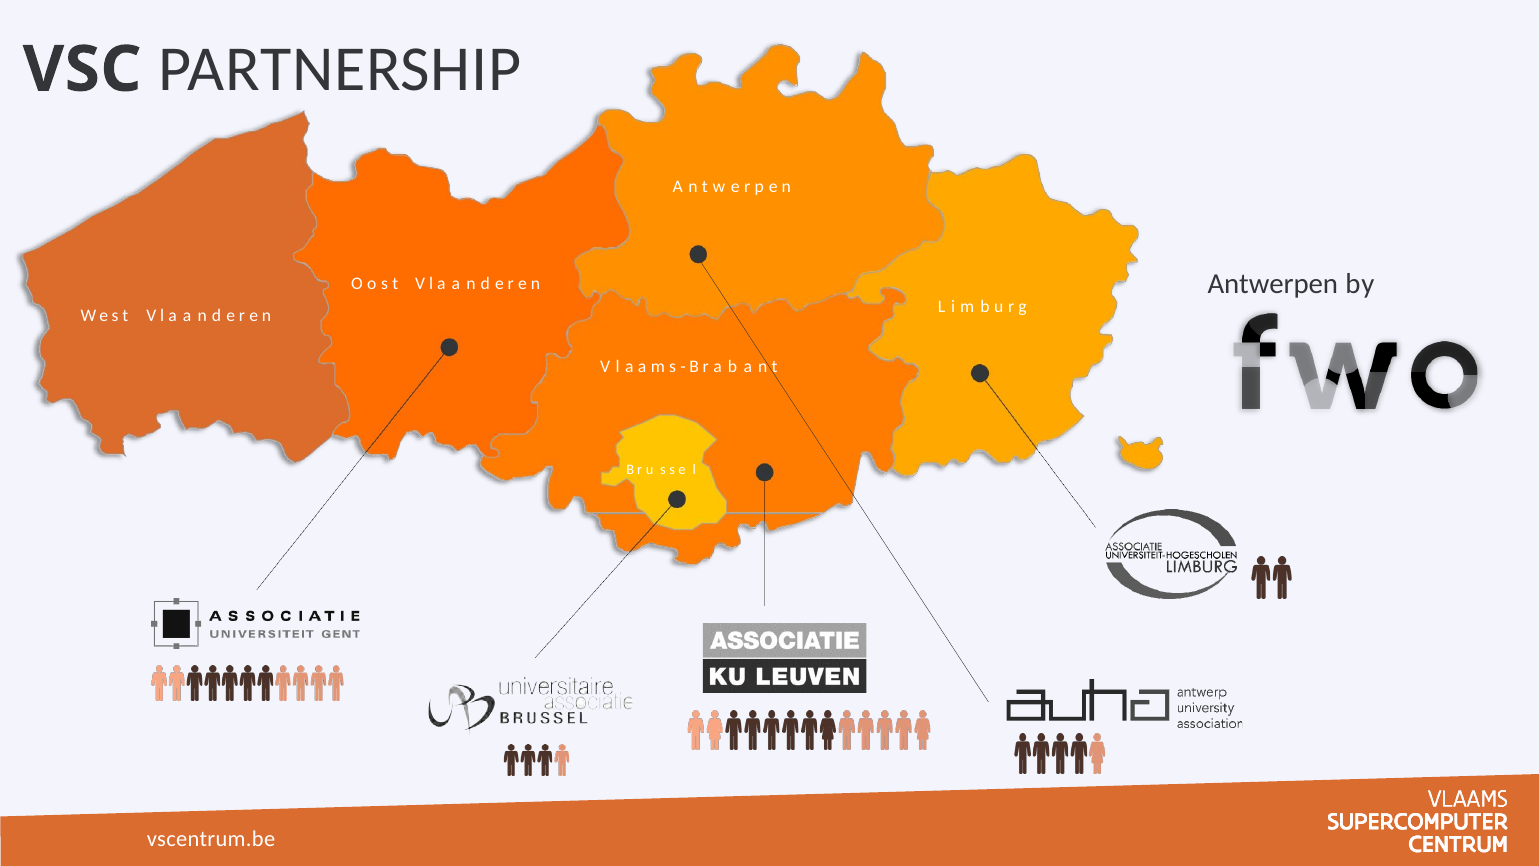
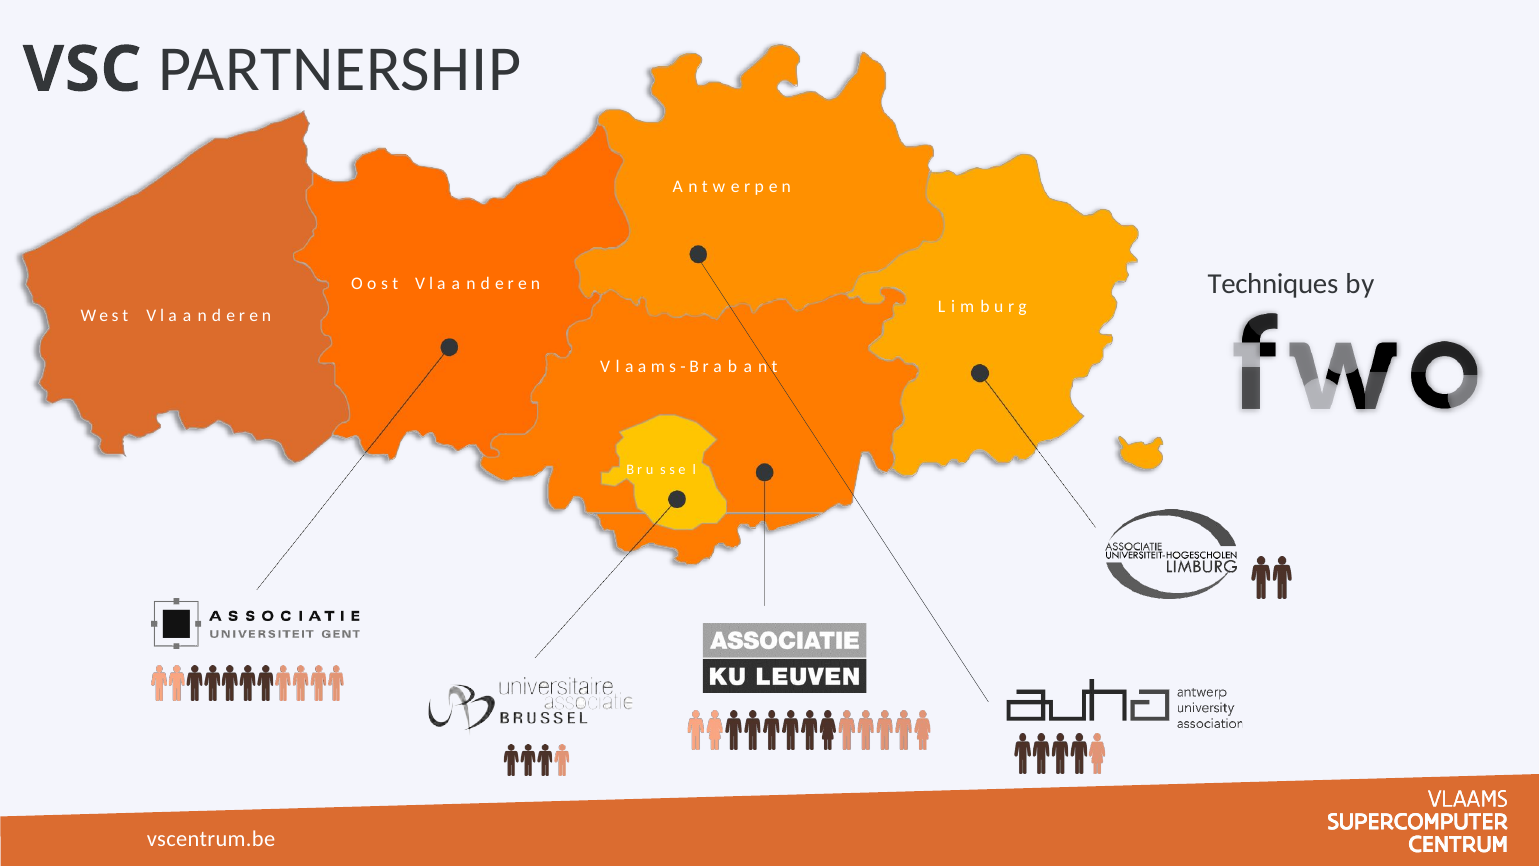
Antwerpen: Antwerpen -> Techniques
